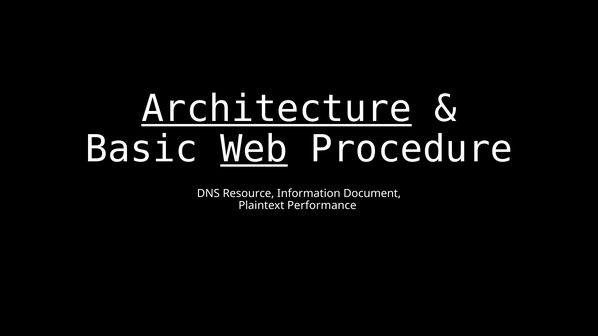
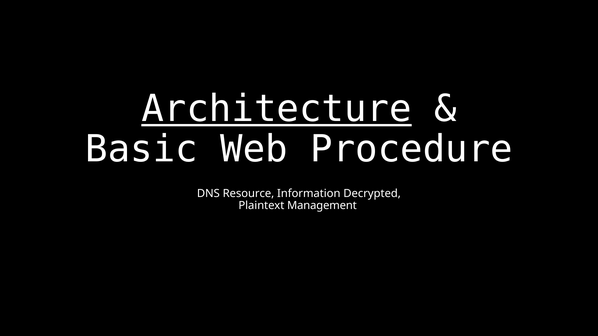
Web underline: present -> none
Document: Document -> Decrypted
Performance: Performance -> Management
